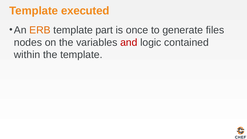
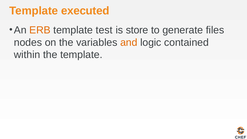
part: part -> test
once: once -> store
and colour: red -> orange
